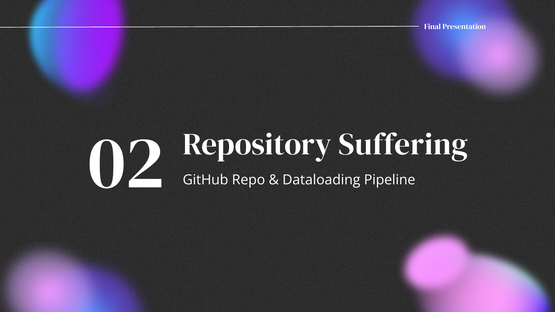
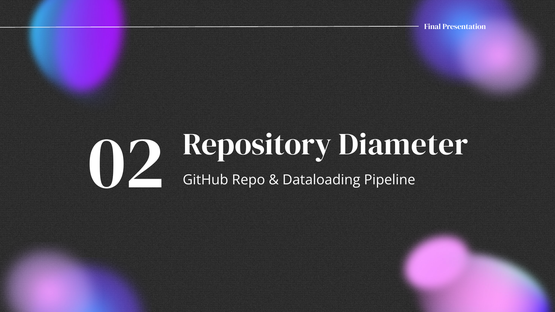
Suffering: Suffering -> Diameter
